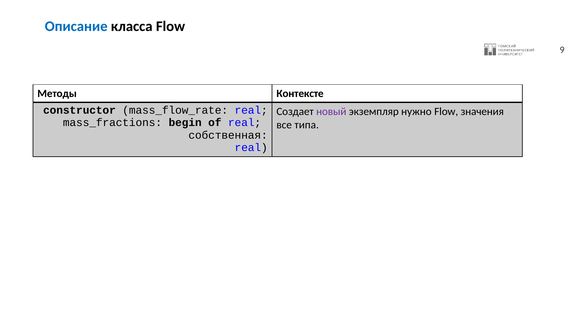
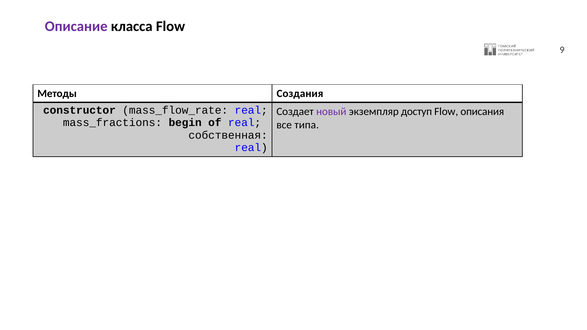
Описание colour: blue -> purple
Контексте: Контексте -> Создания
нужно: нужно -> доступ
значения: значения -> описания
